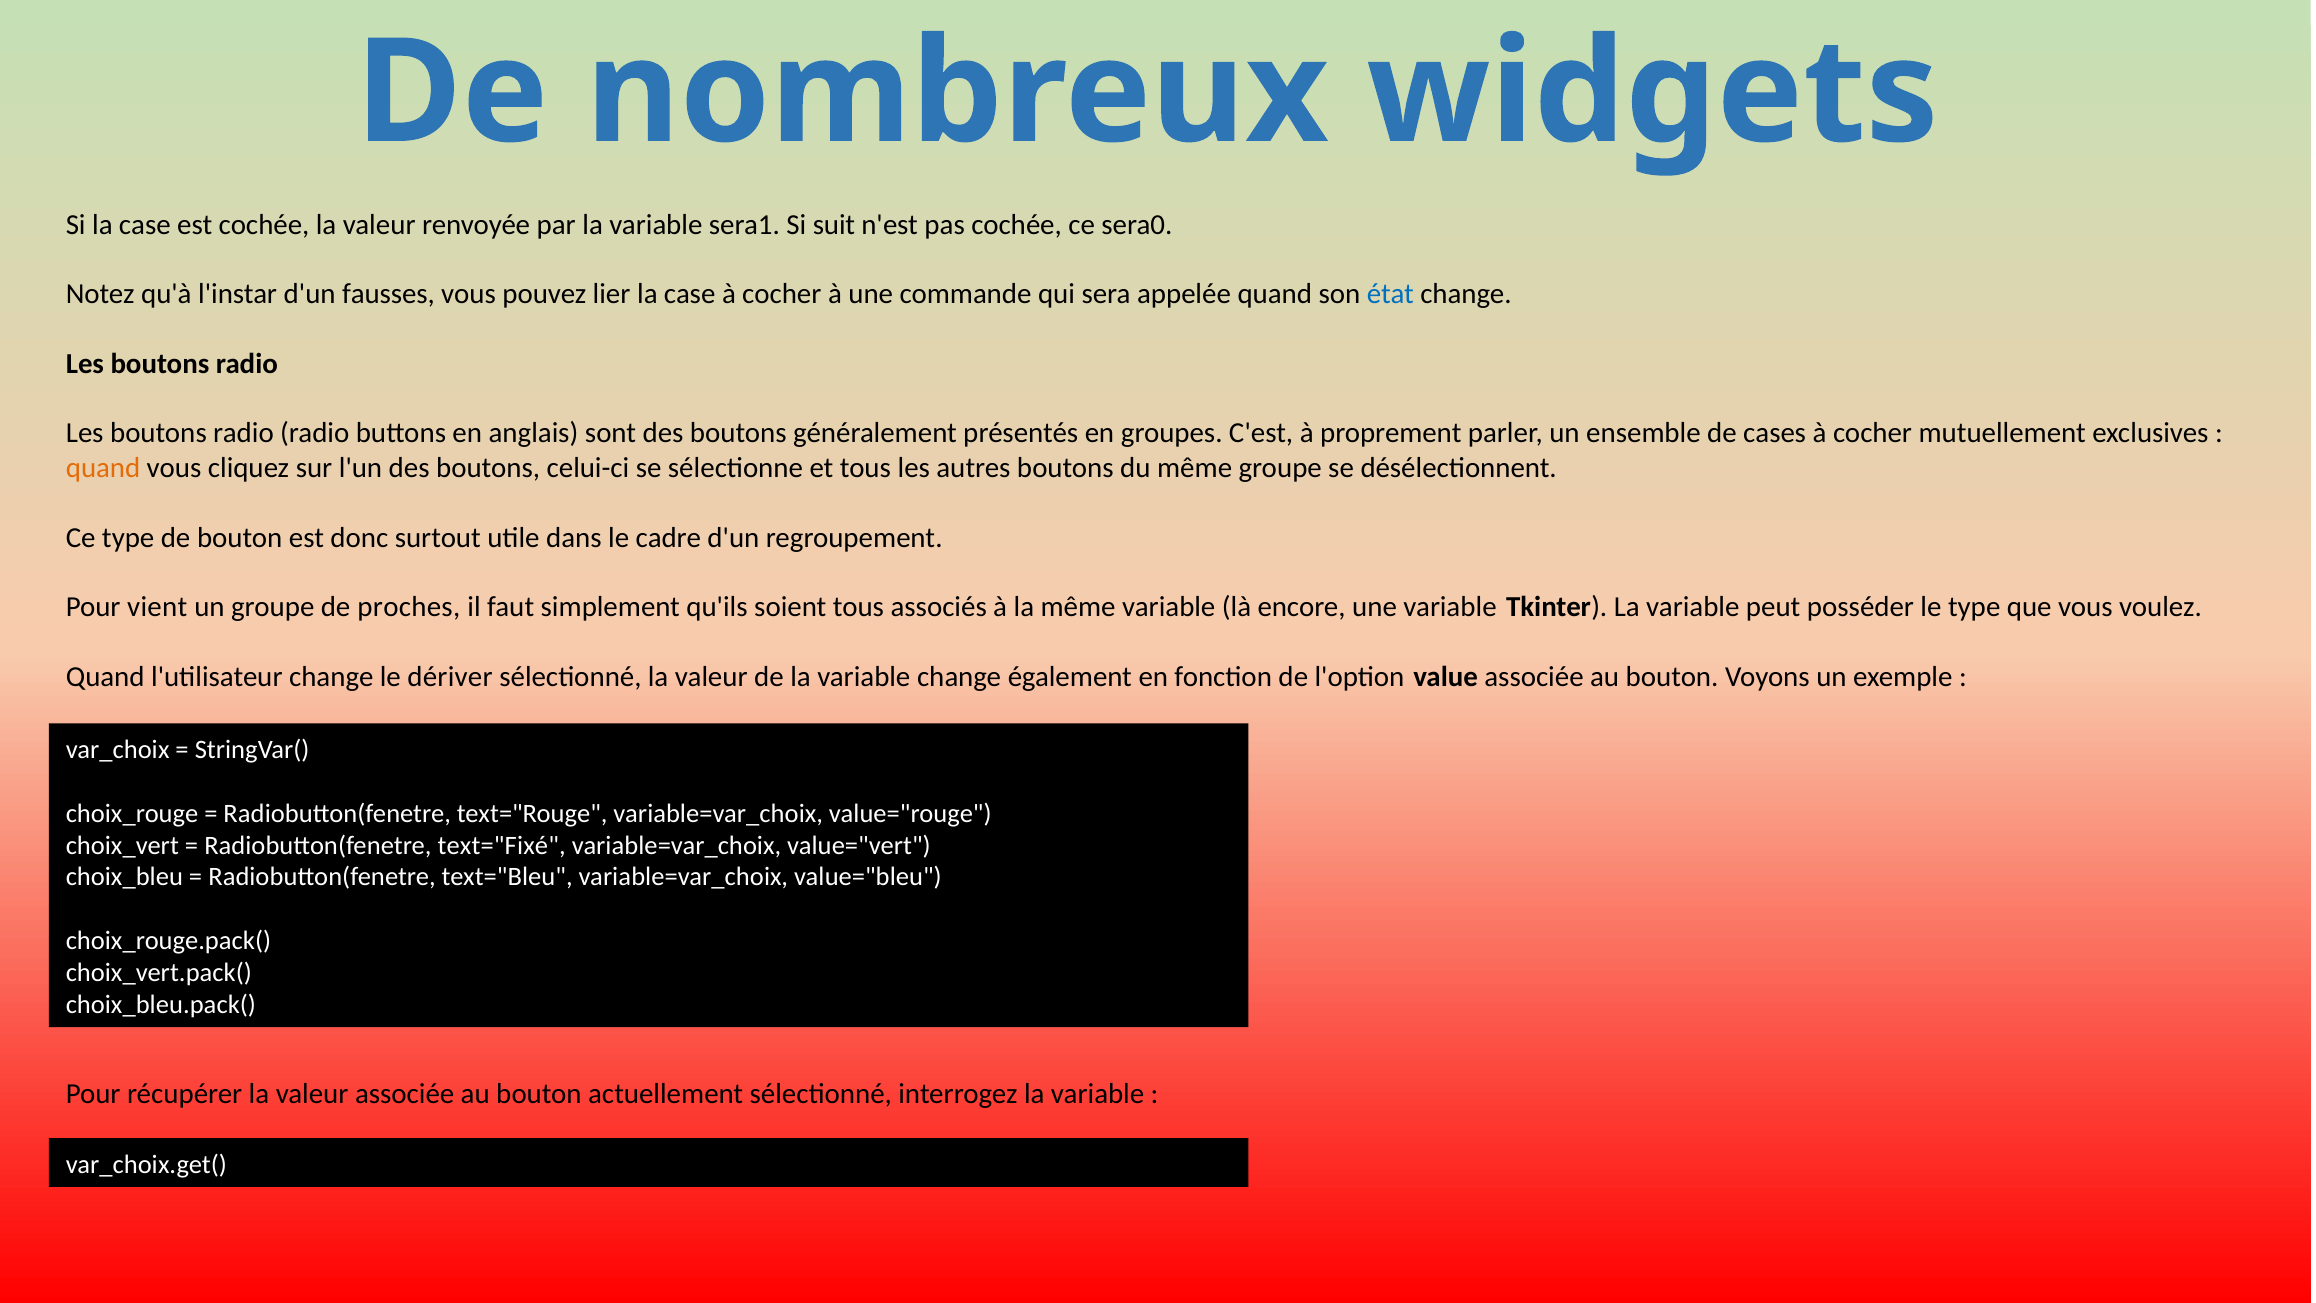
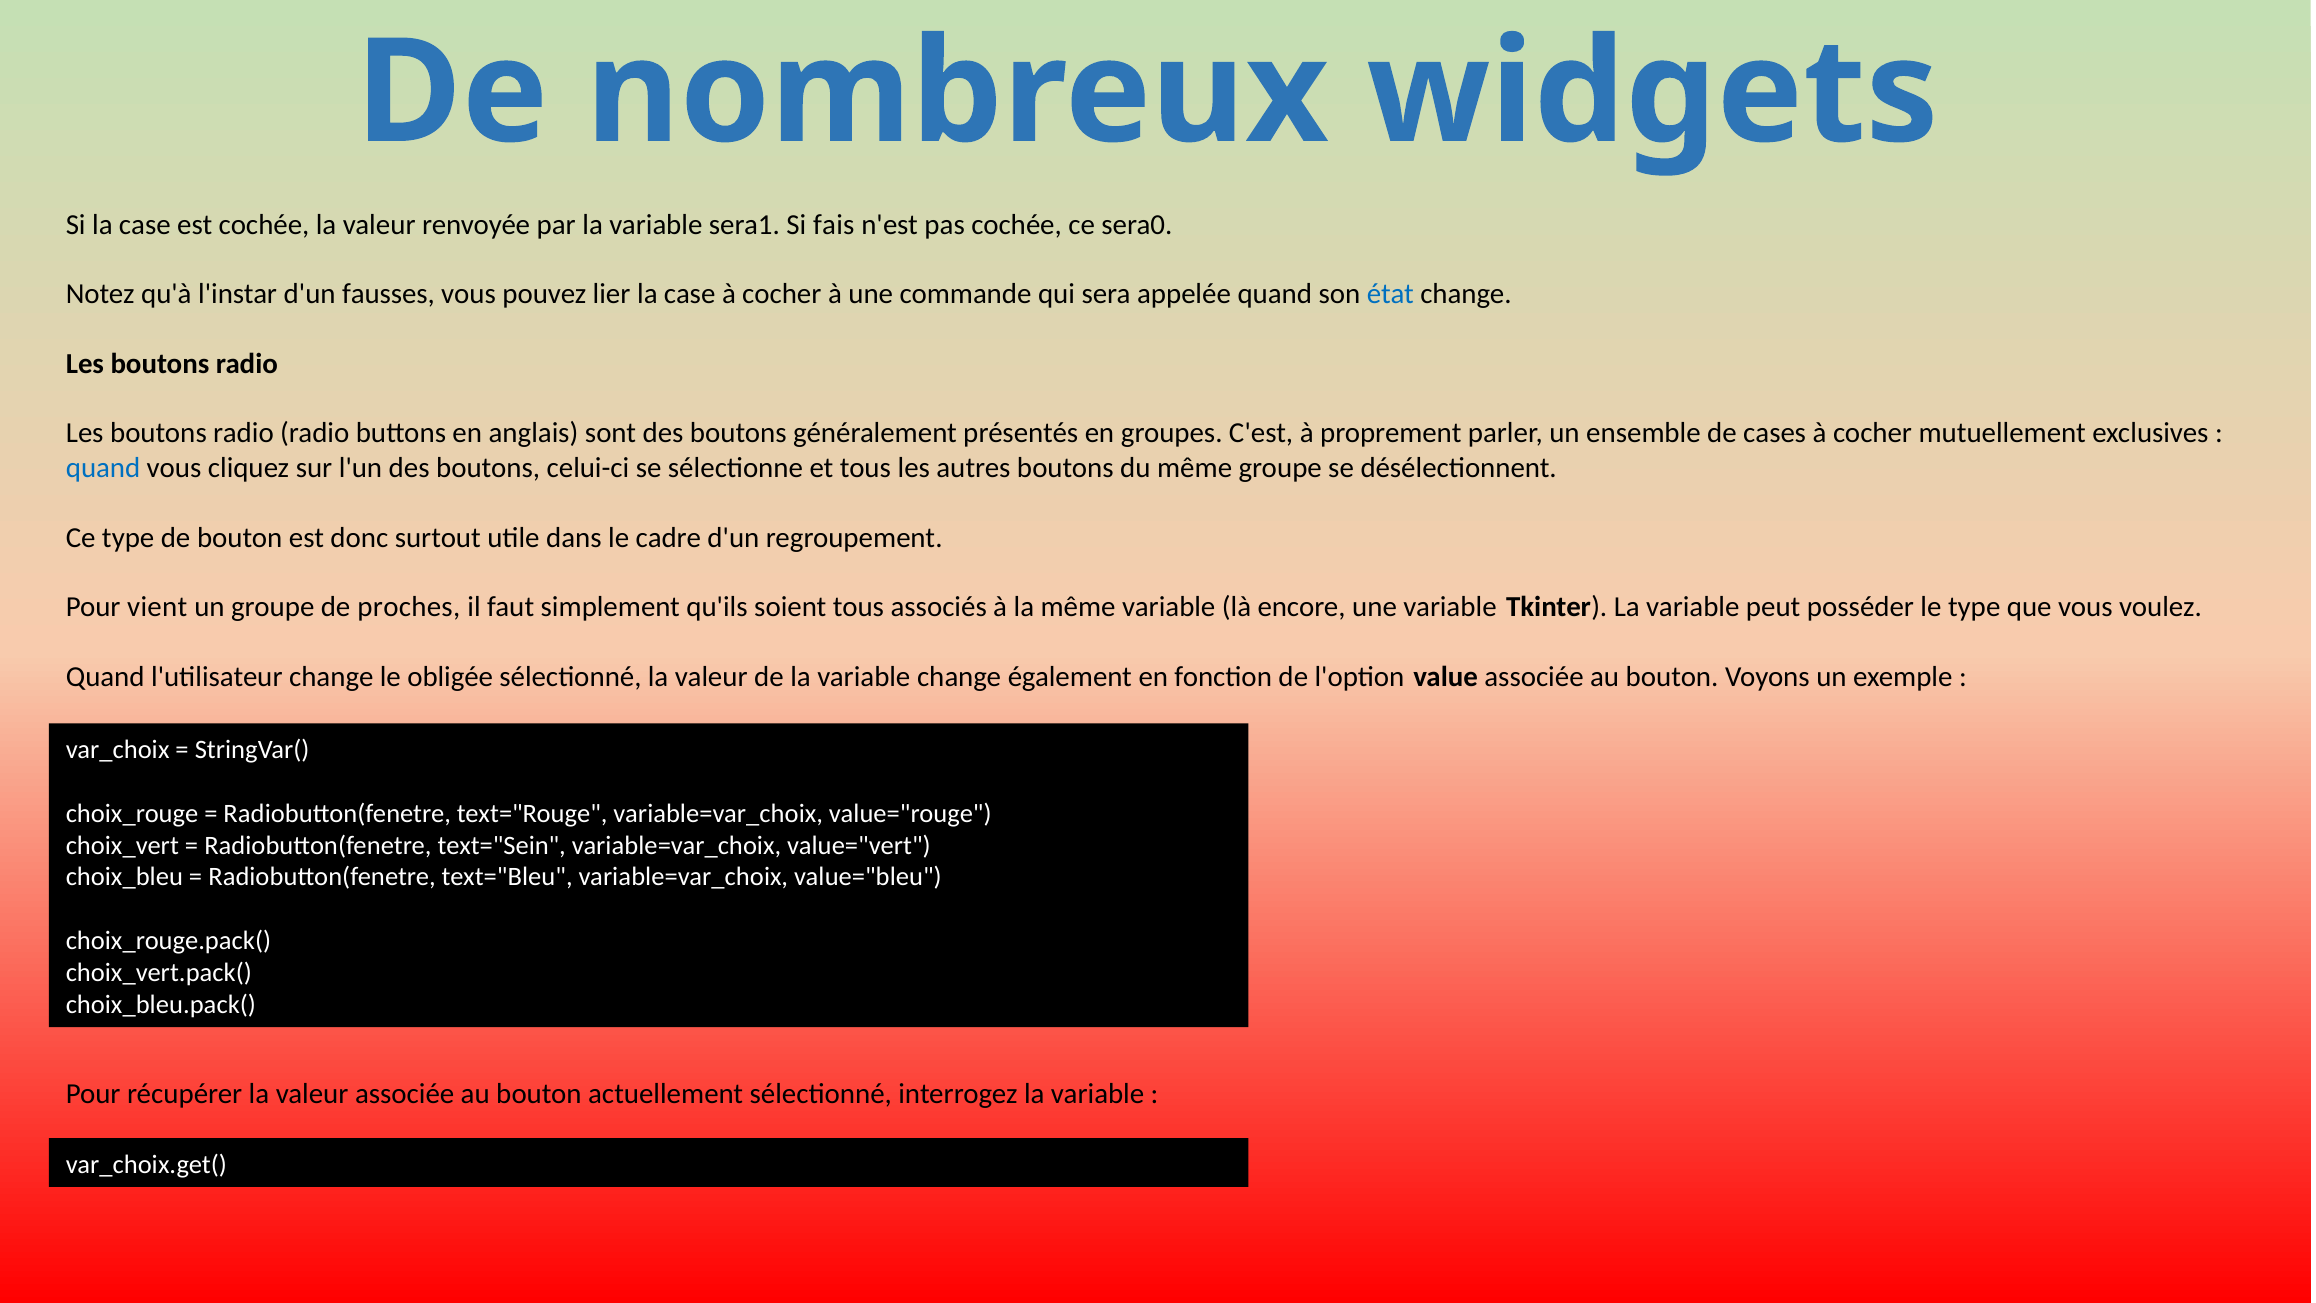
suit: suit -> fais
quand at (103, 468) colour: orange -> blue
dériver: dériver -> obligée
text="Fixé: text="Fixé -> text="Sein
